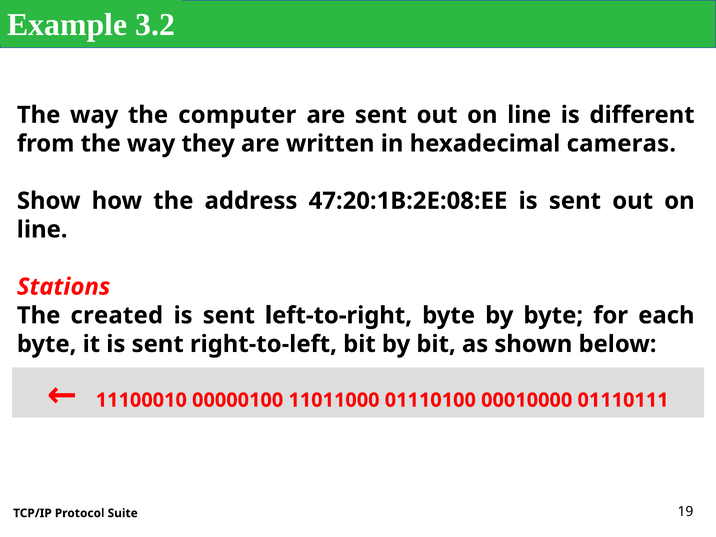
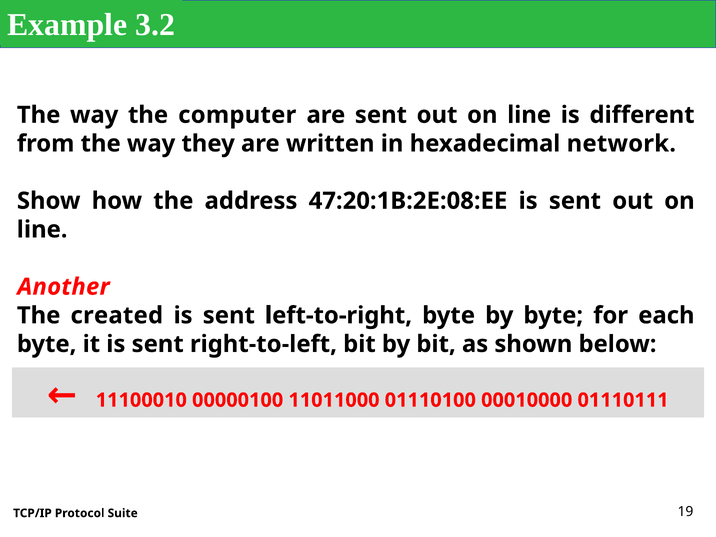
cameras: cameras -> network
Stations: Stations -> Another
